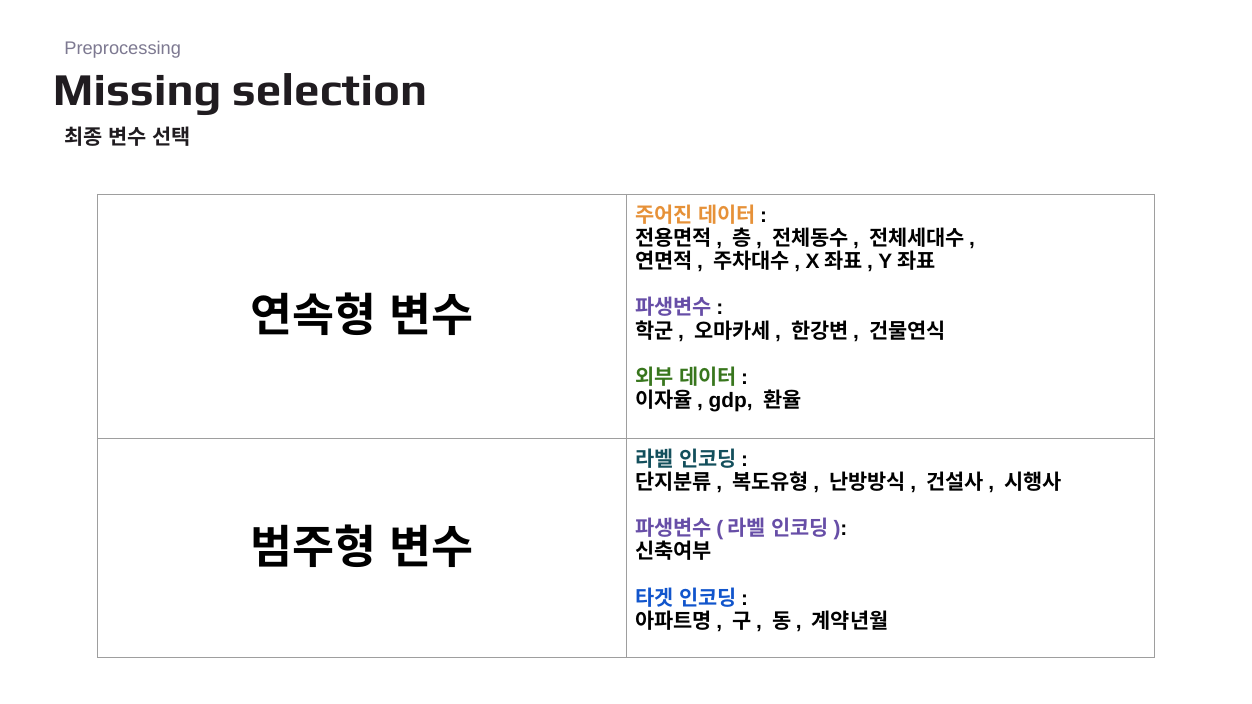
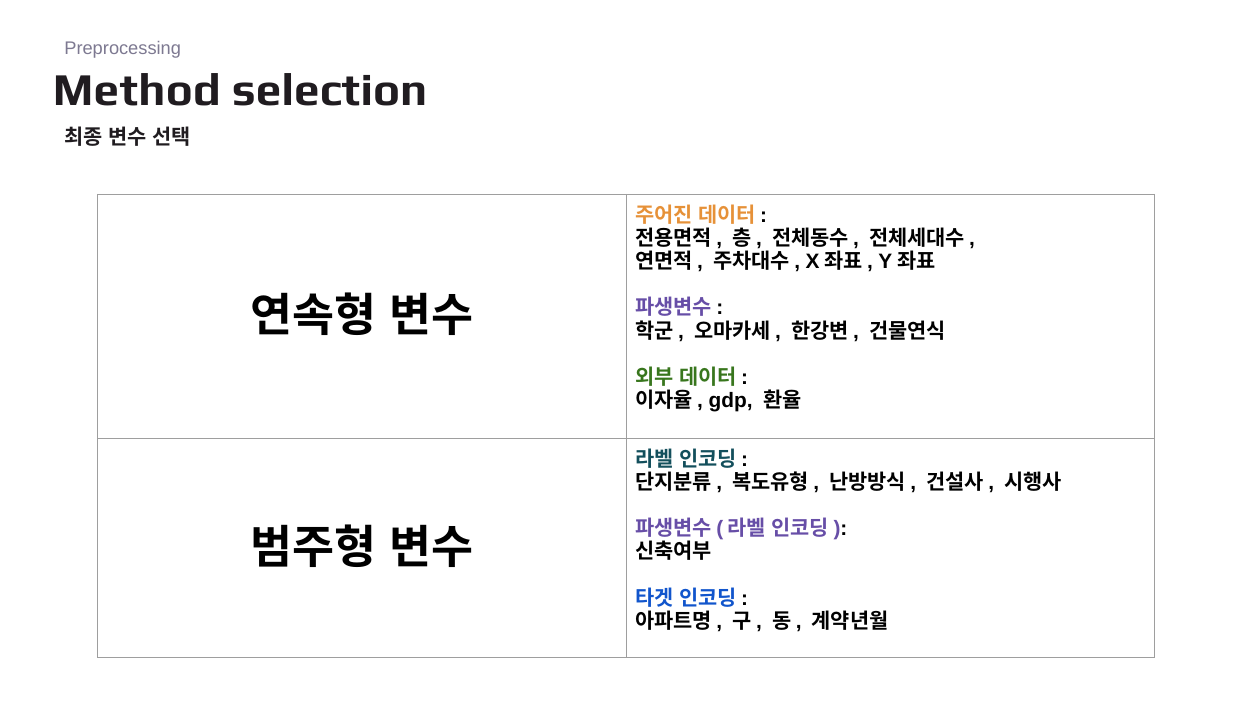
Missing: Missing -> Method
